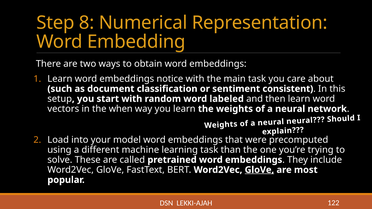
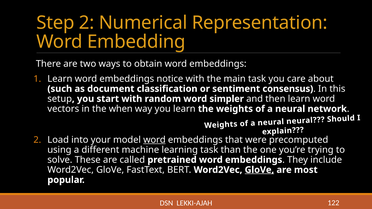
Step 8: 8 -> 2
consistent: consistent -> consensus
labeled: labeled -> simpler
word at (154, 140) underline: none -> present
